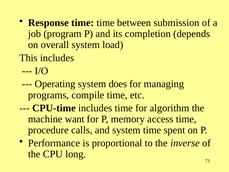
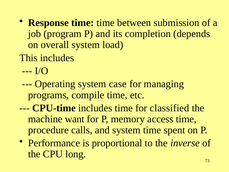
does: does -> case
algorithm: algorithm -> classified
